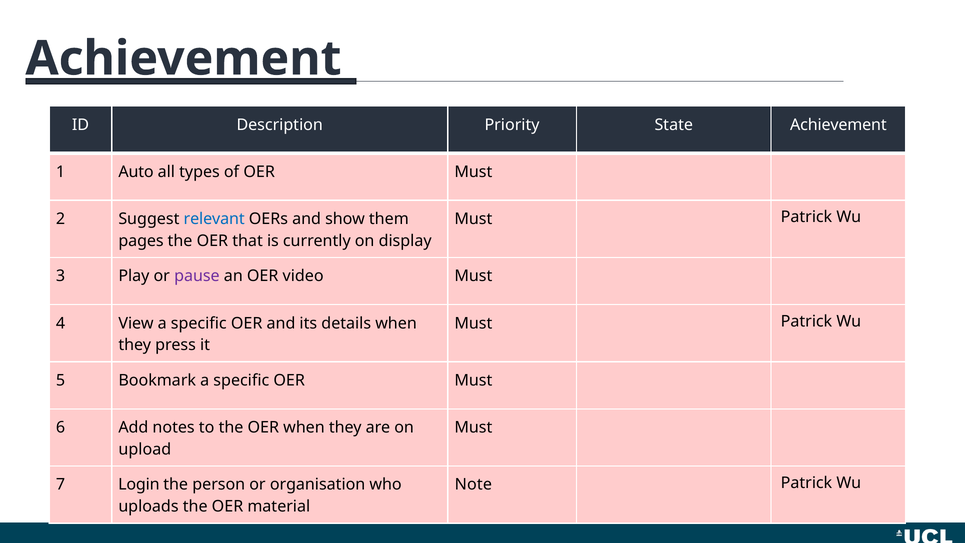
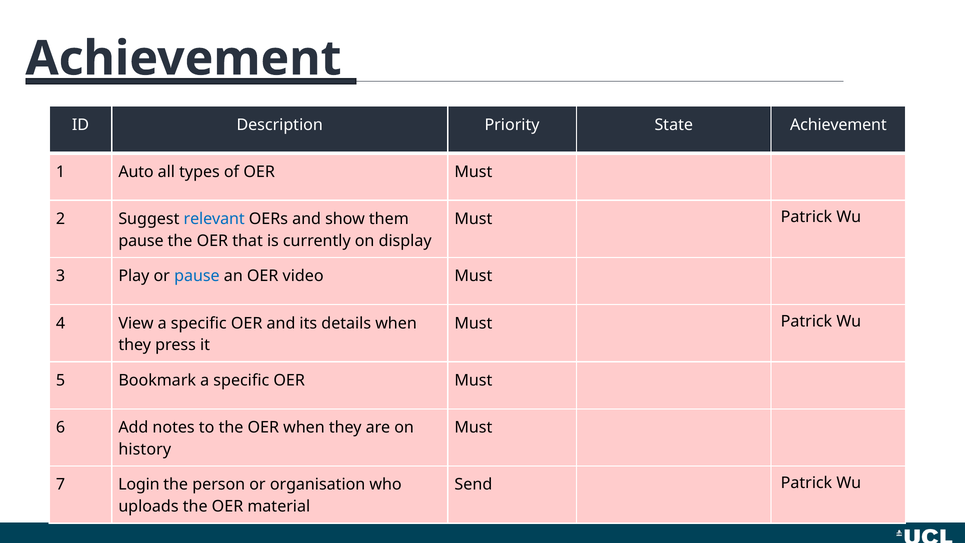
pages at (141, 241): pages -> pause
pause at (197, 276) colour: purple -> blue
upload: upload -> history
Note: Note -> Send
